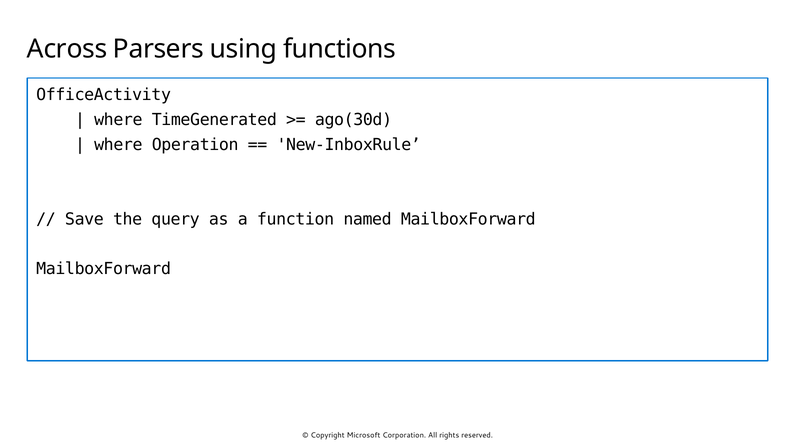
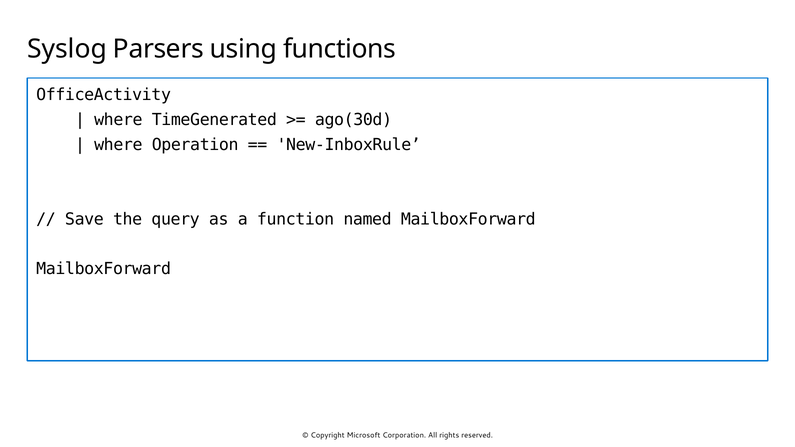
Across: Across -> Syslog
